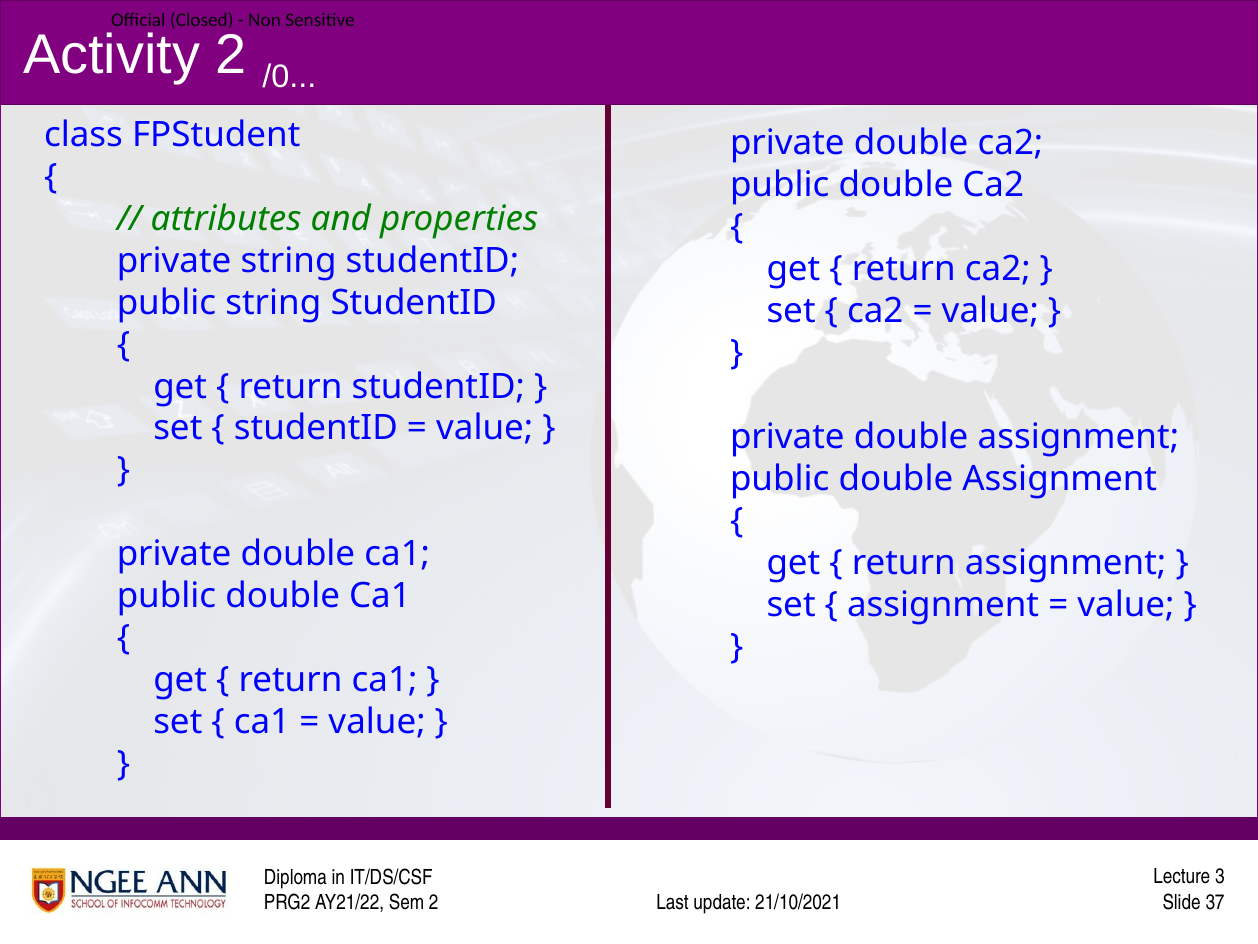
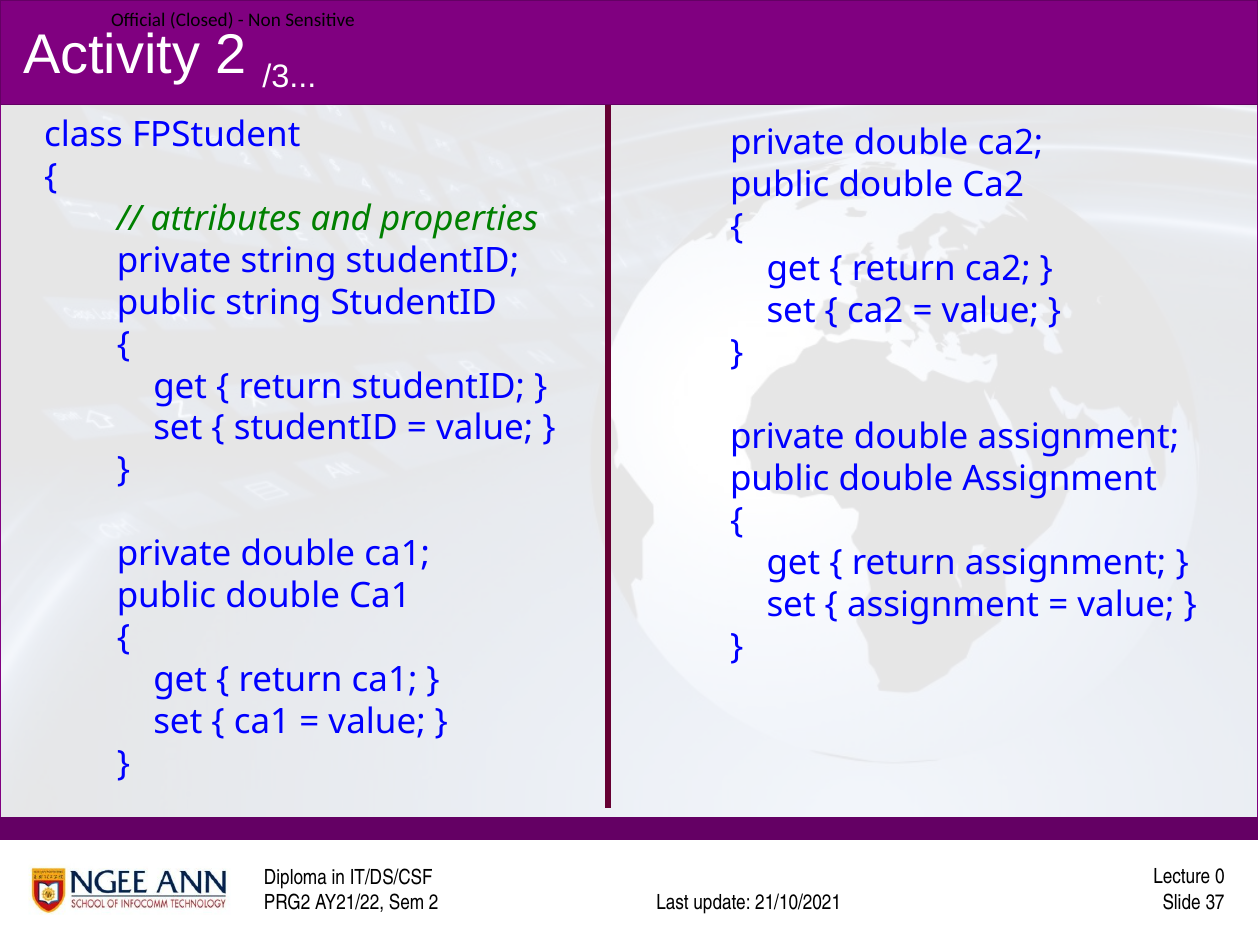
/0: /0 -> /3
3: 3 -> 0
